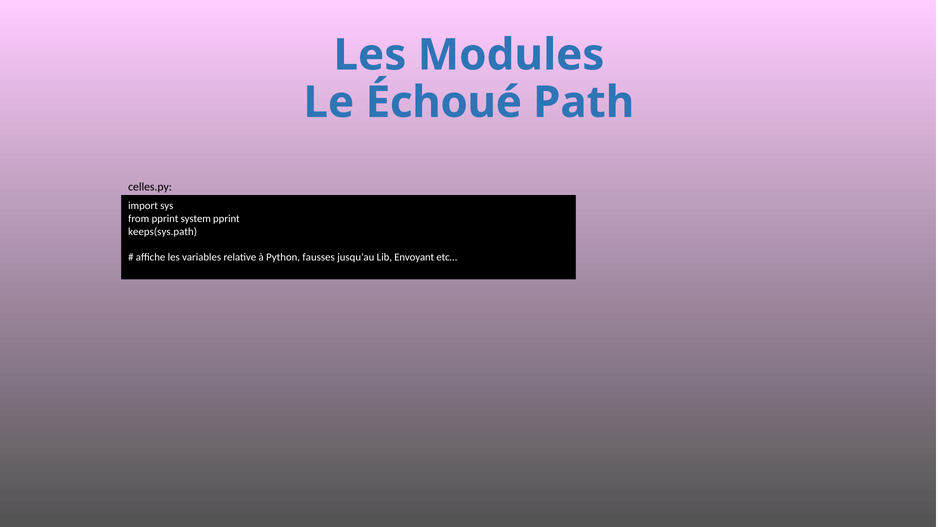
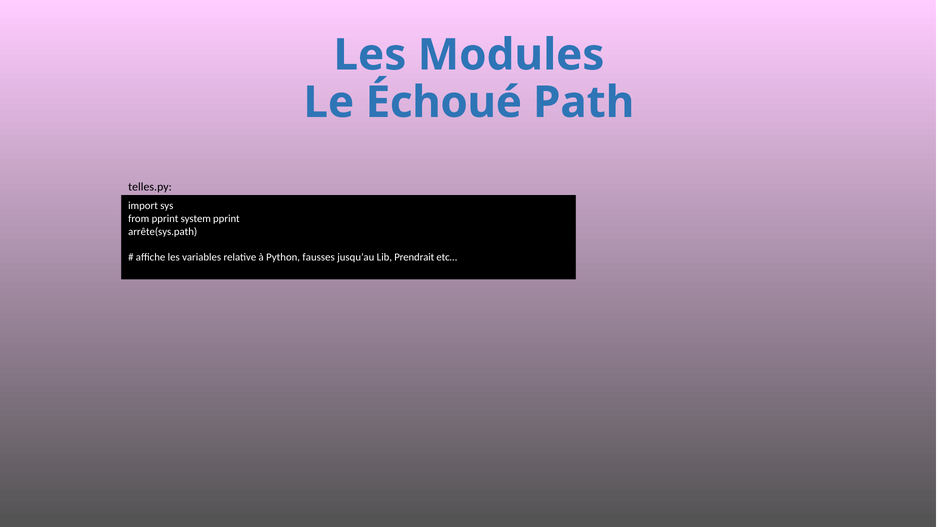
celles.py: celles.py -> telles.py
keeps(sys.path: keeps(sys.path -> arrête(sys.path
Envoyant: Envoyant -> Prendrait
